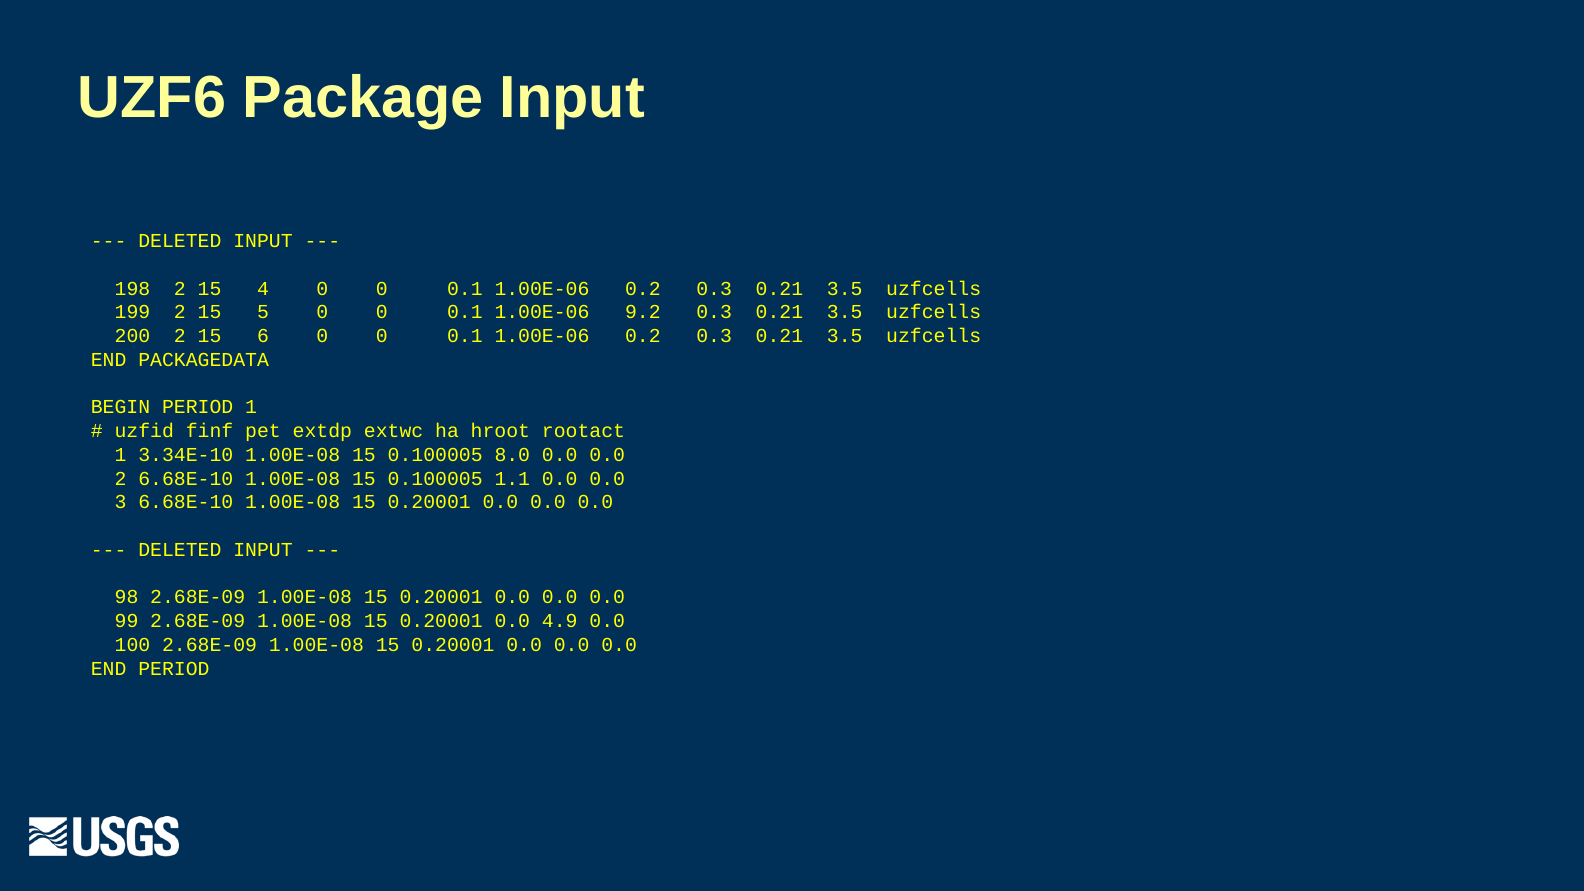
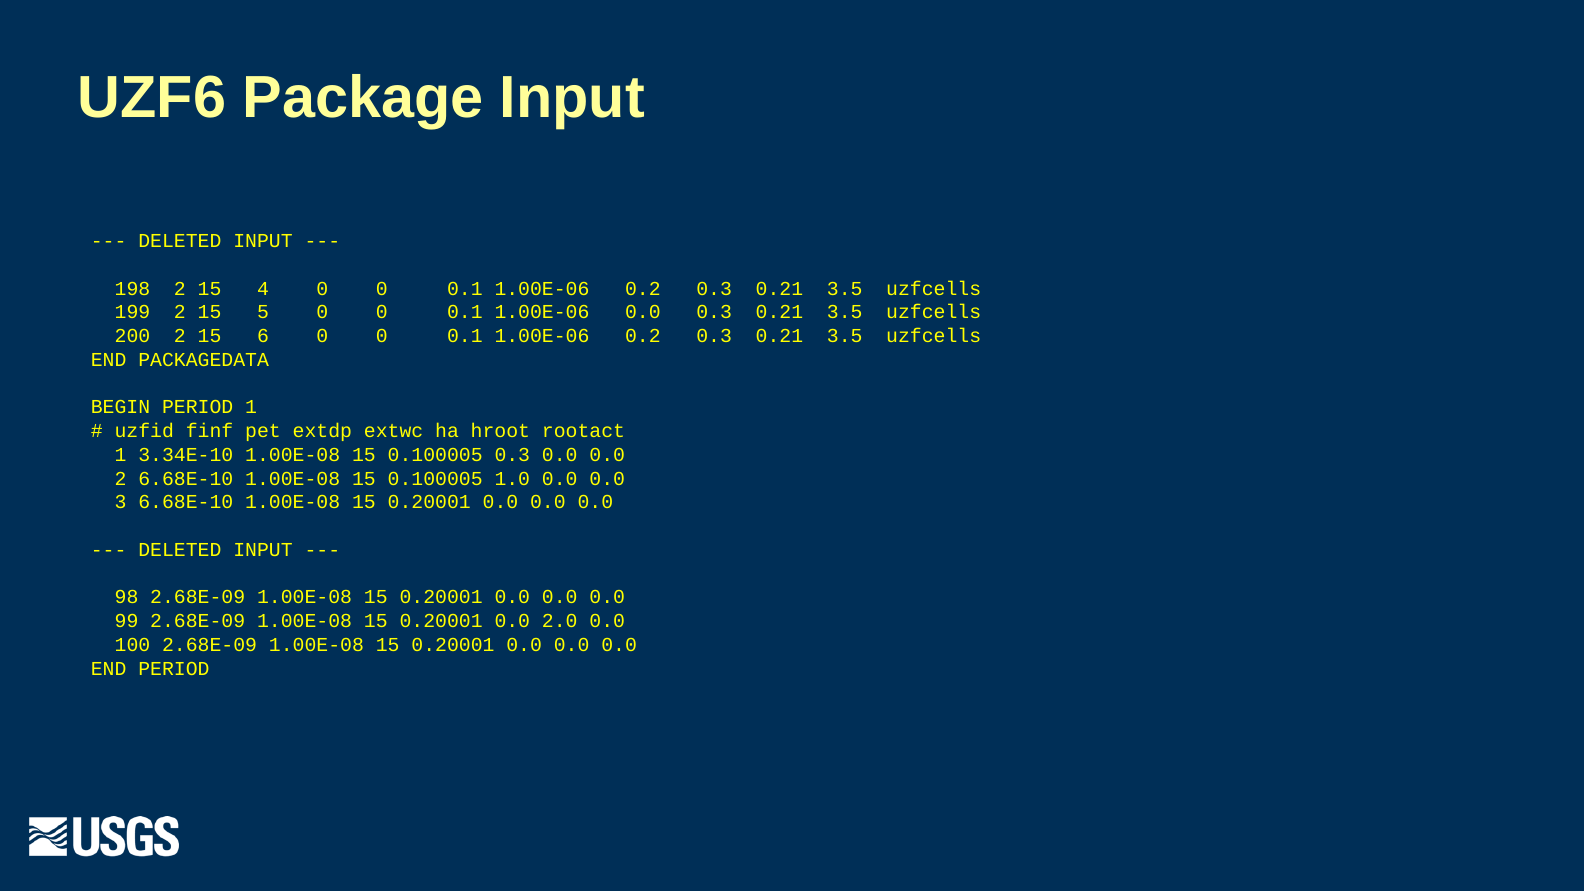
1.00E-06 9.2: 9.2 -> 0.0
0.100005 8.0: 8.0 -> 0.3
1.1: 1.1 -> 1.0
4.9: 4.9 -> 2.0
